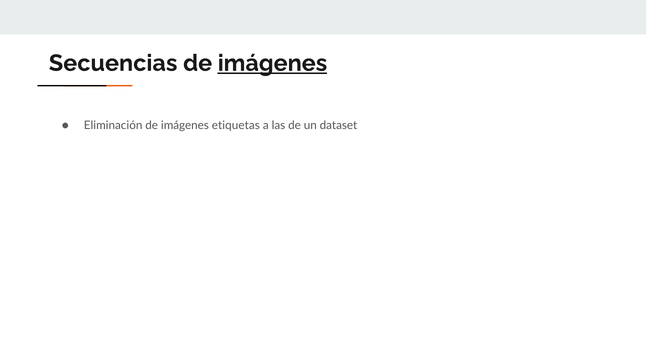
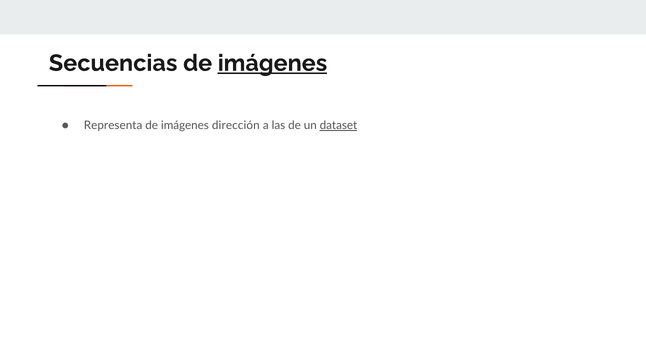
Eliminación: Eliminación -> Representa
etiquetas: etiquetas -> dirección
dataset underline: none -> present
